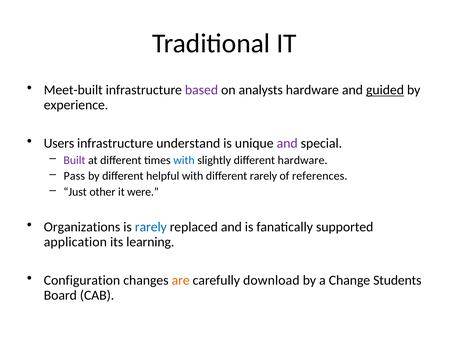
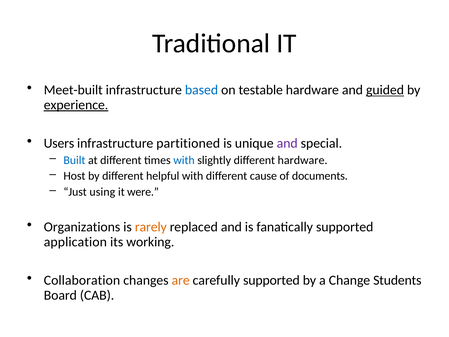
based colour: purple -> blue
analysts: analysts -> testable
experience underline: none -> present
understand: understand -> partitioned
Built colour: purple -> blue
Pass: Pass -> Host
different rarely: rarely -> cause
references: references -> documents
other: other -> using
rarely at (151, 227) colour: blue -> orange
learning: learning -> working
Configuration: Configuration -> Collaboration
carefully download: download -> supported
